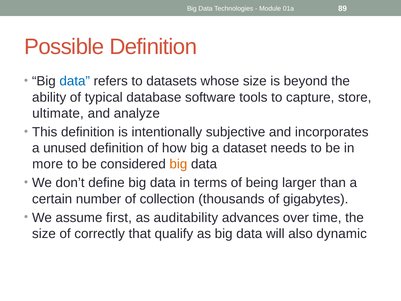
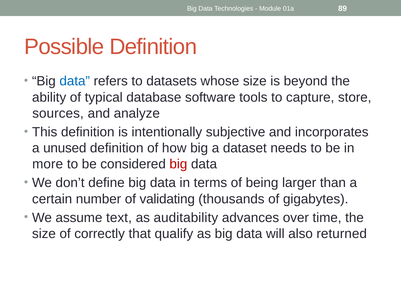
ultimate: ultimate -> sources
big at (178, 164) colour: orange -> red
collection: collection -> validating
first: first -> text
dynamic: dynamic -> returned
